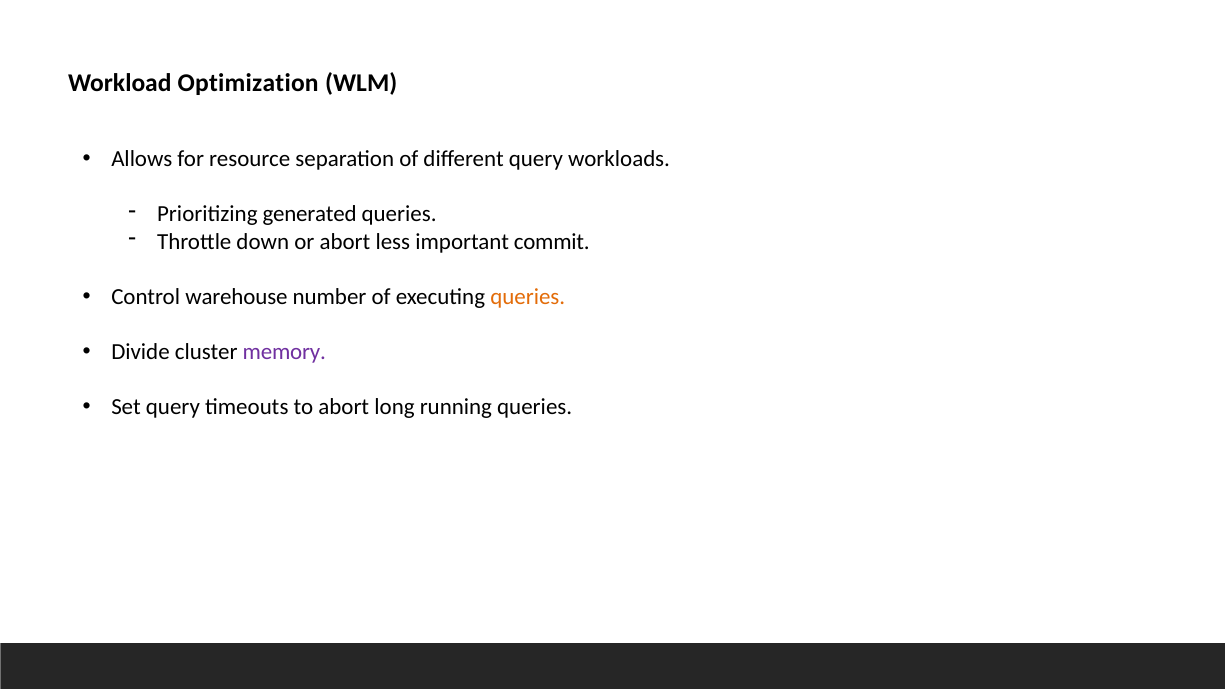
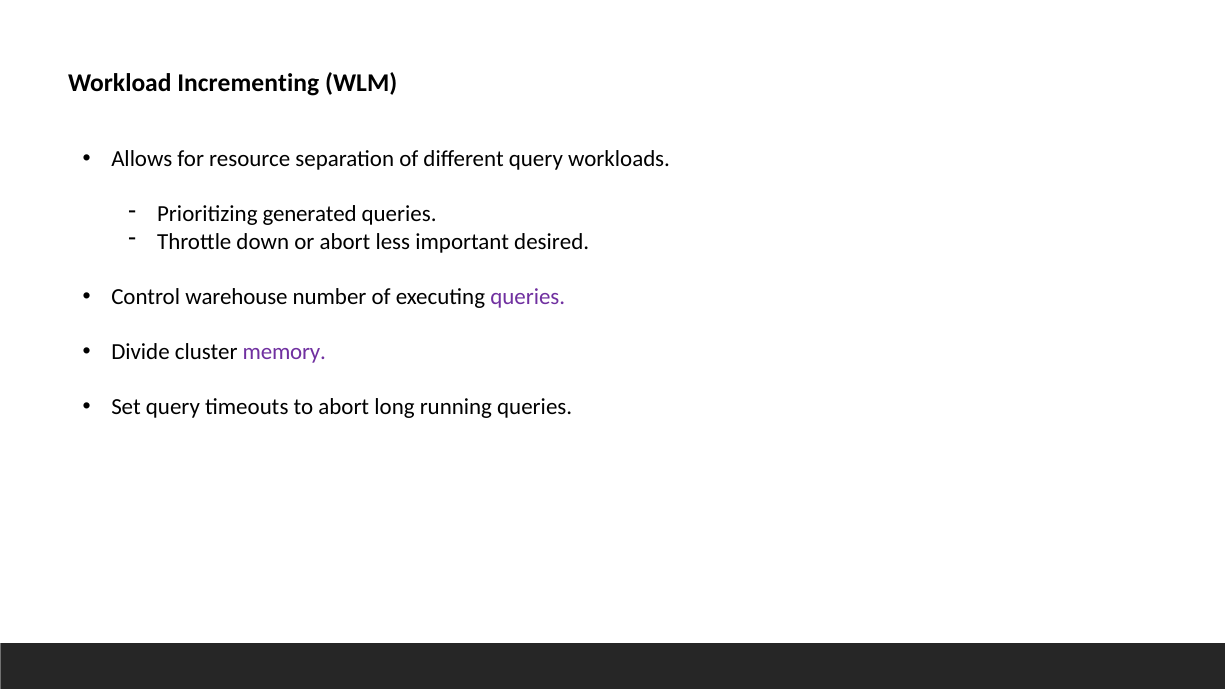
Optimization: Optimization -> Incrementing
commit: commit -> desired
queries at (528, 297) colour: orange -> purple
